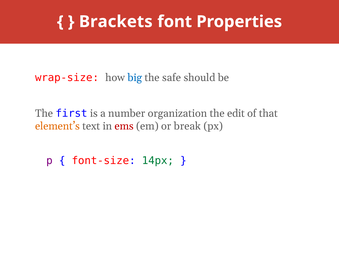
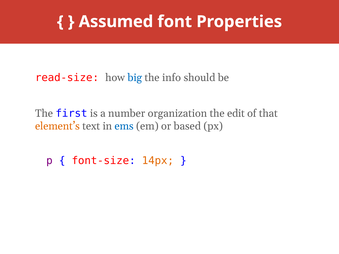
Brackets: Brackets -> Assumed
wrap-size: wrap-size -> read-size
safe: safe -> info
ems colour: red -> blue
break: break -> based
14px colour: green -> orange
